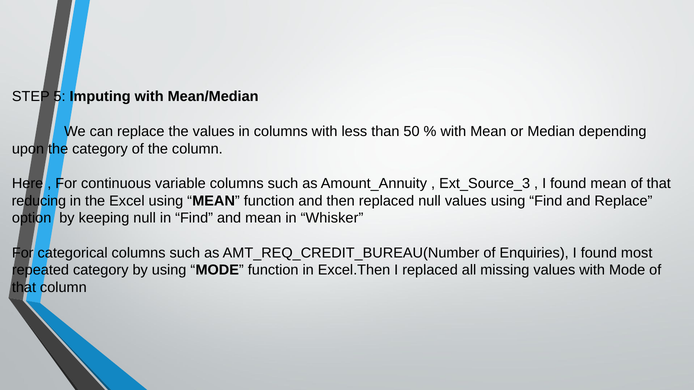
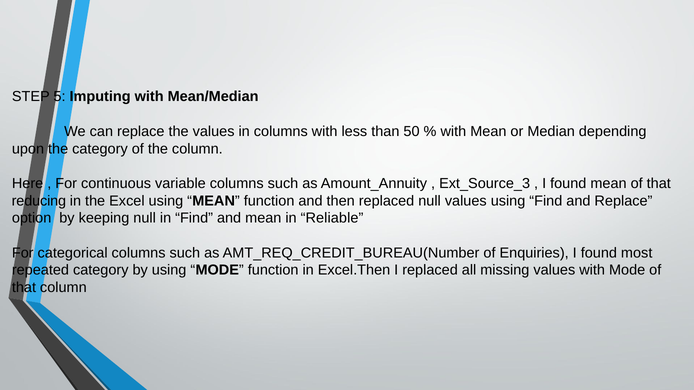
Whisker: Whisker -> Reliable
